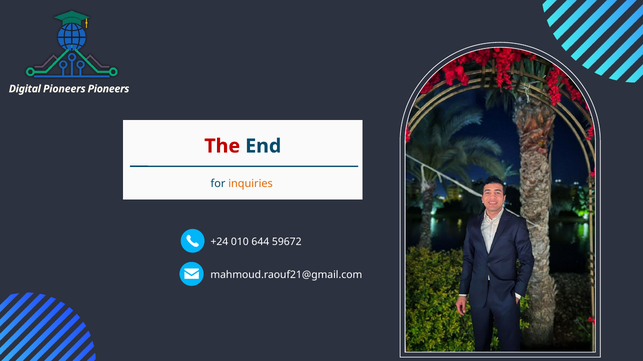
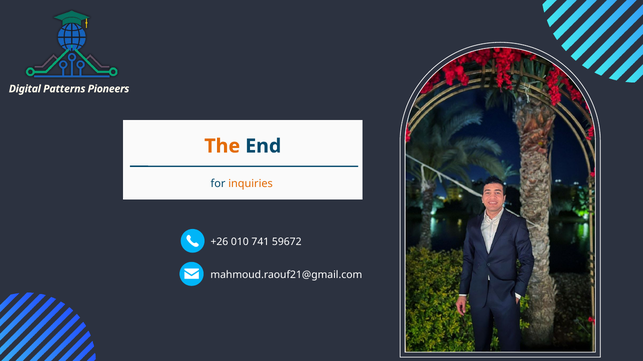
Digital Pioneers: Pioneers -> Patterns
The colour: red -> orange
+24: +24 -> +26
644: 644 -> 741
